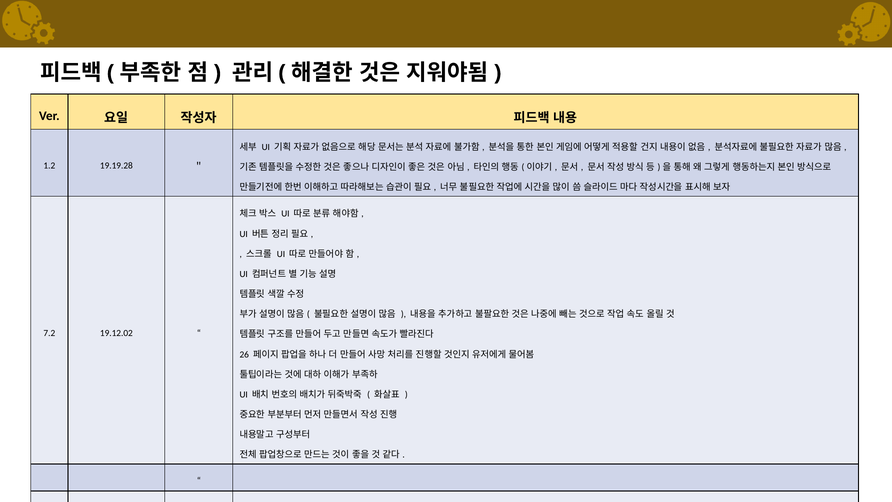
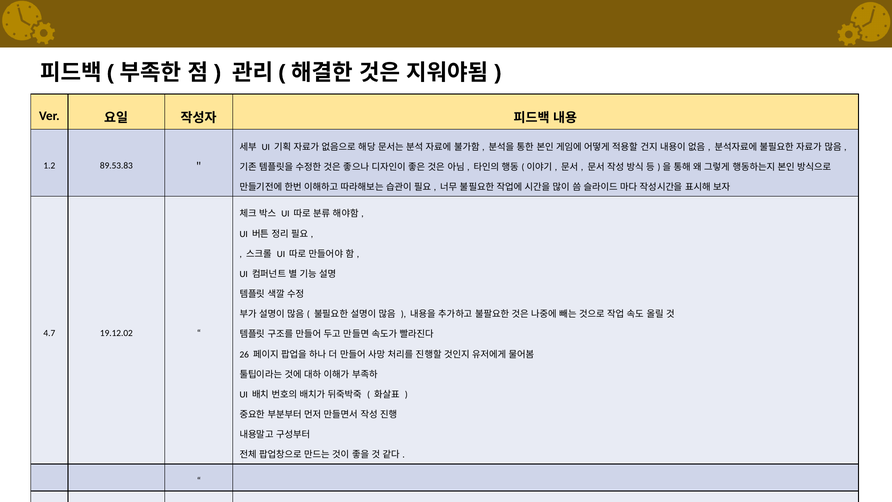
19.19.28: 19.19.28 -> 89.53.83
7.2: 7.2 -> 4.7
